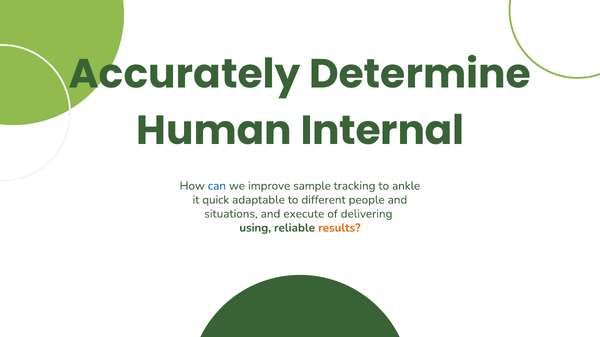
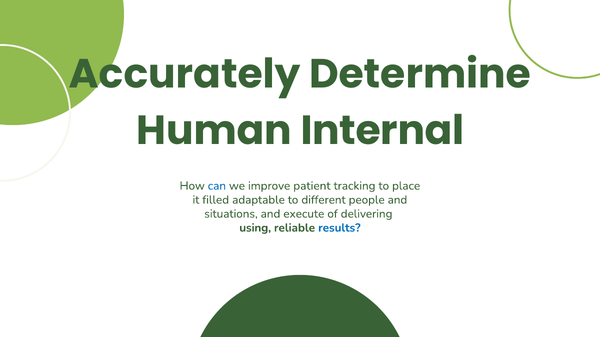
sample: sample -> patient
ankle: ankle -> place
quick: quick -> filled
results colour: orange -> blue
